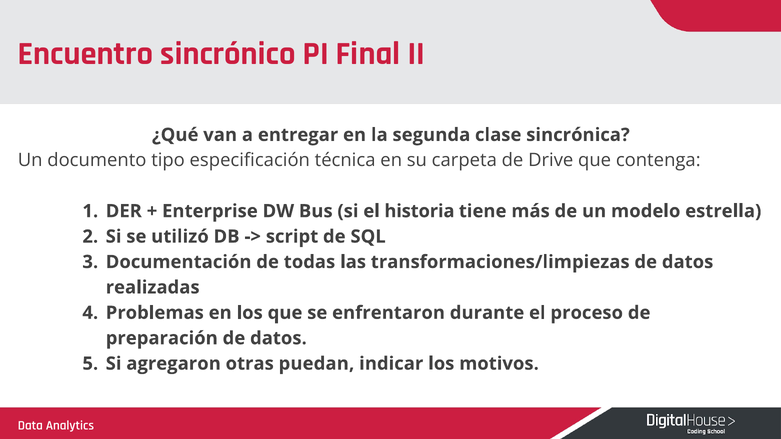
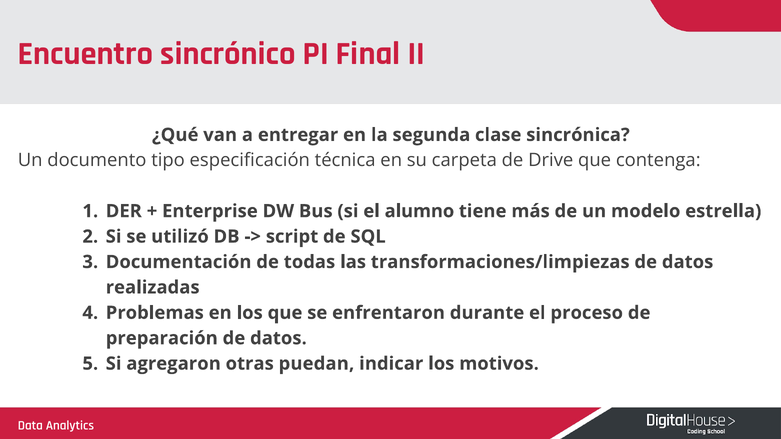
historia: historia -> alumno
